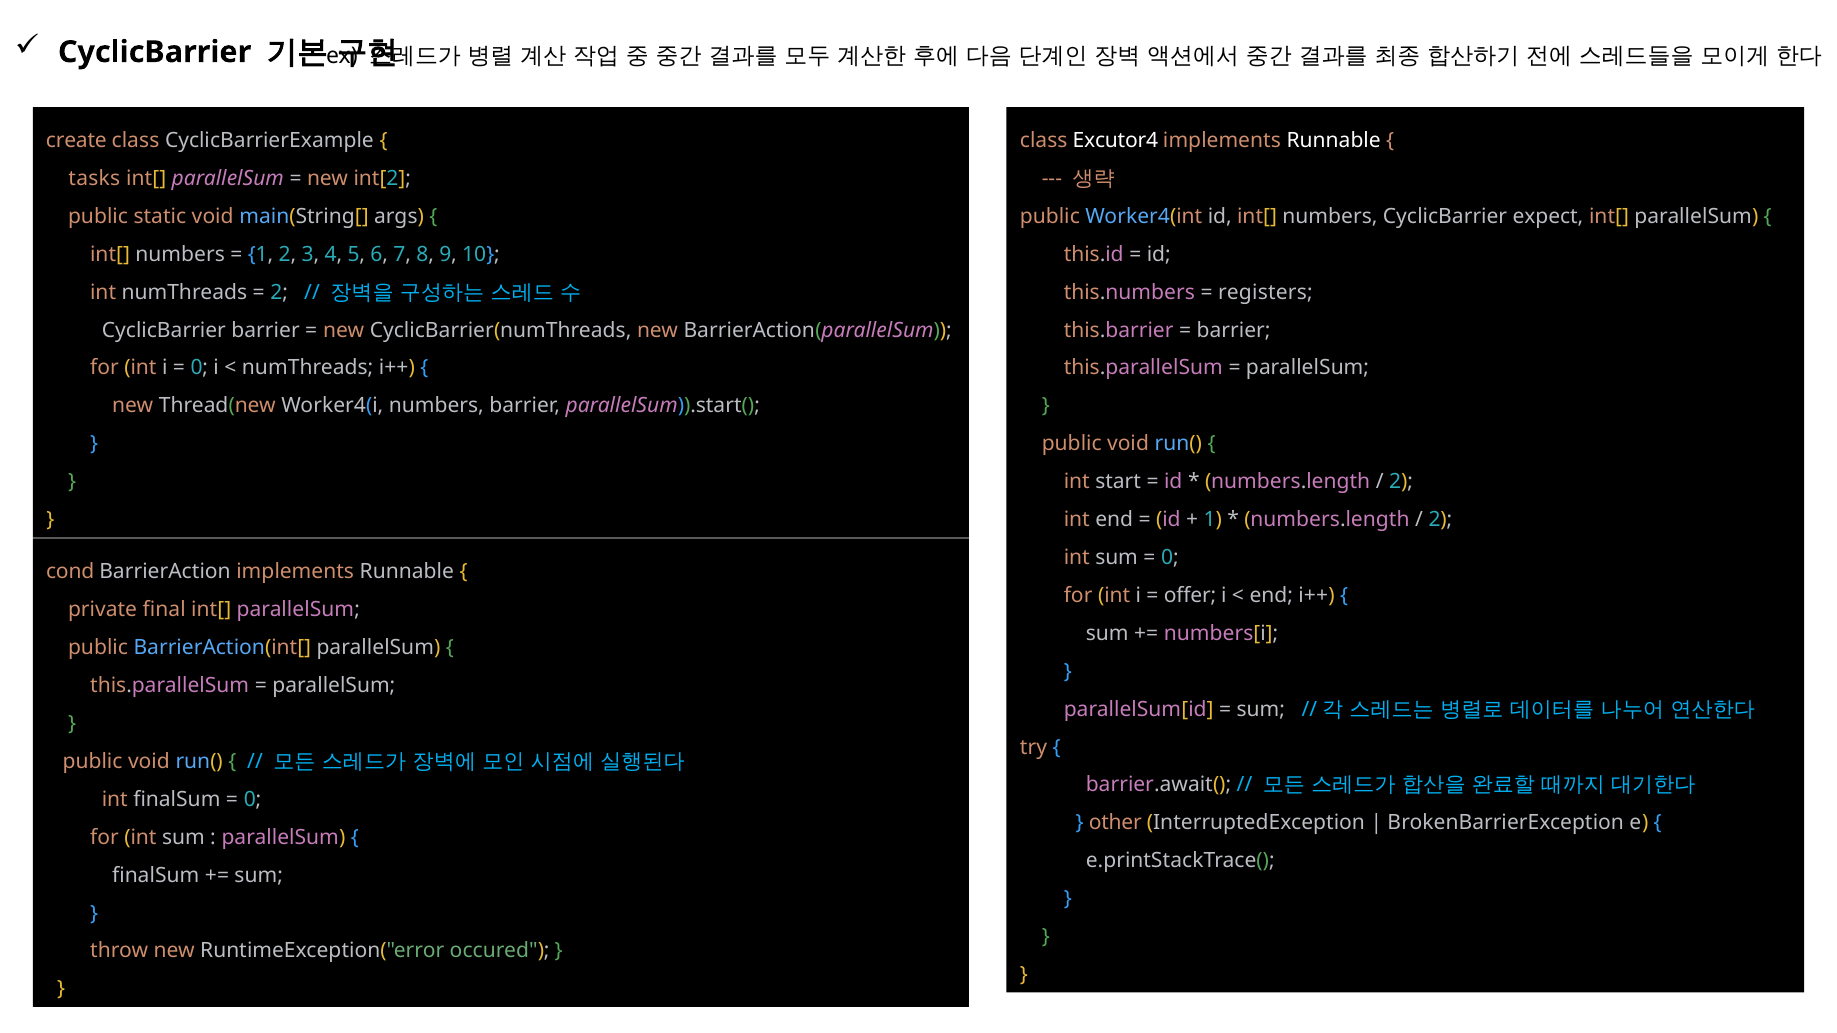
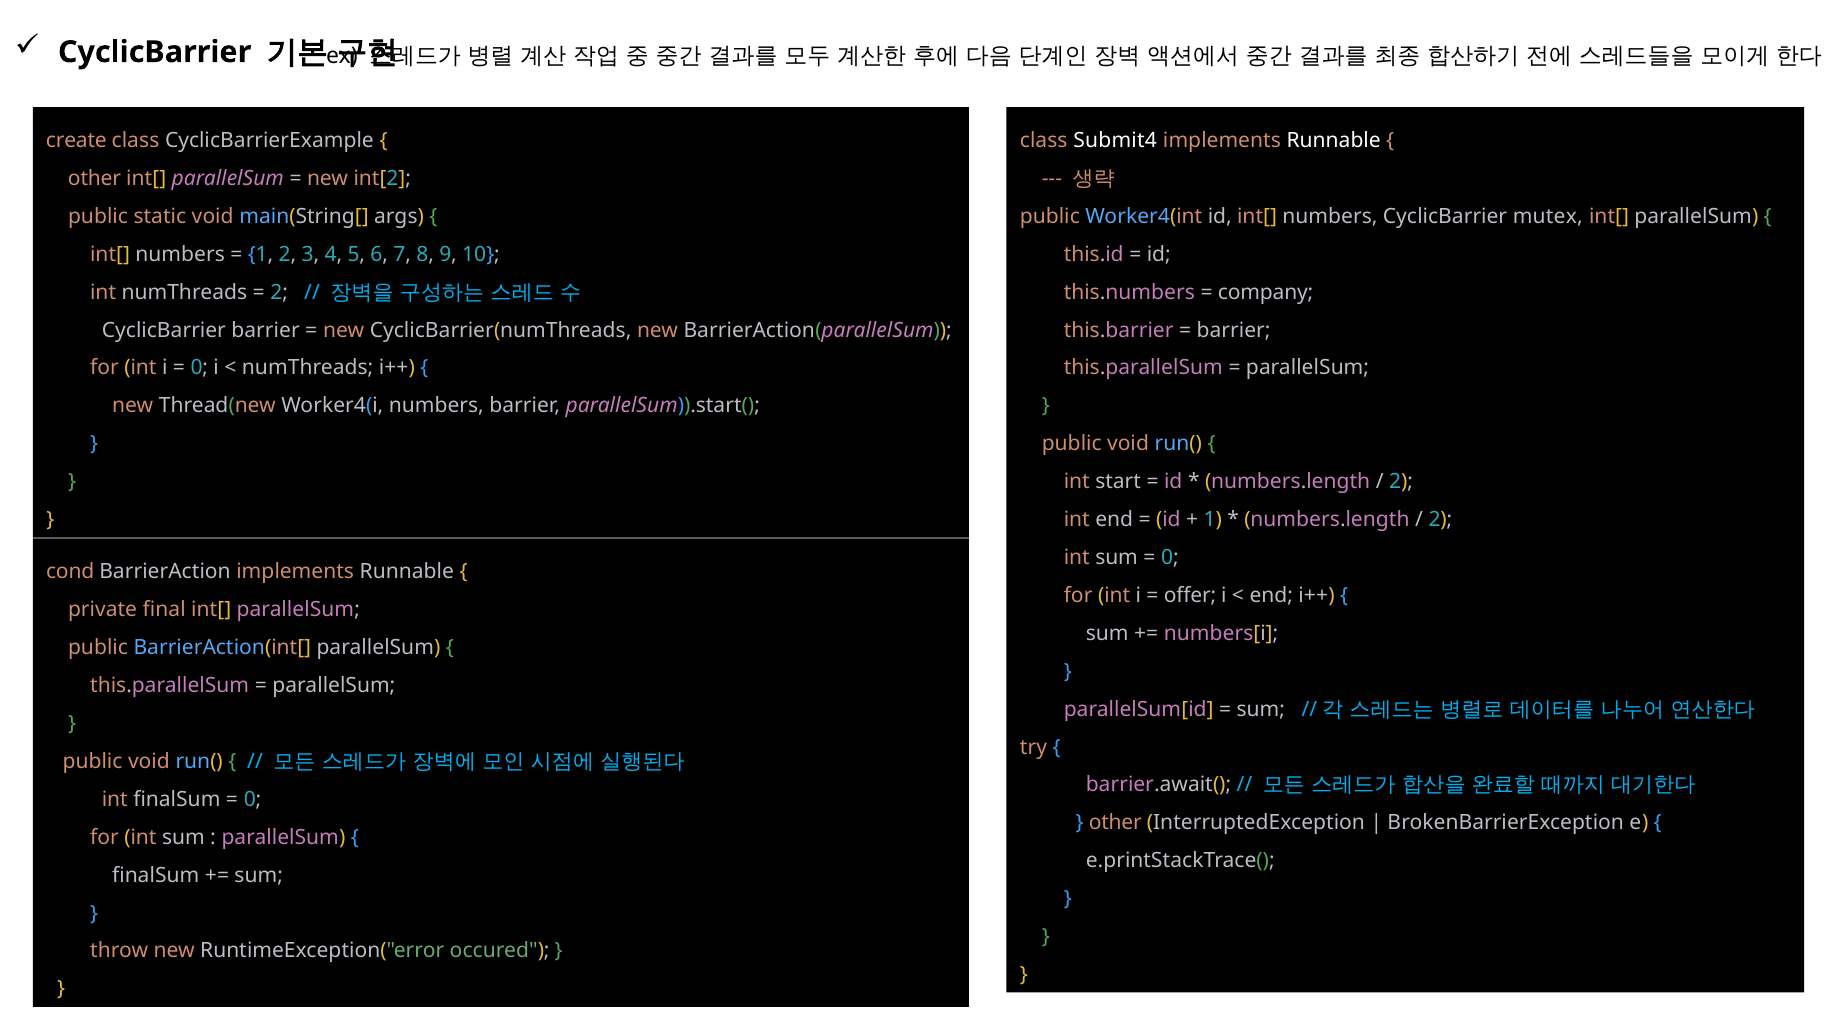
Excutor4: Excutor4 -> Submit4
tasks at (94, 179): tasks -> other
expect: expect -> mutex
registers: registers -> company
